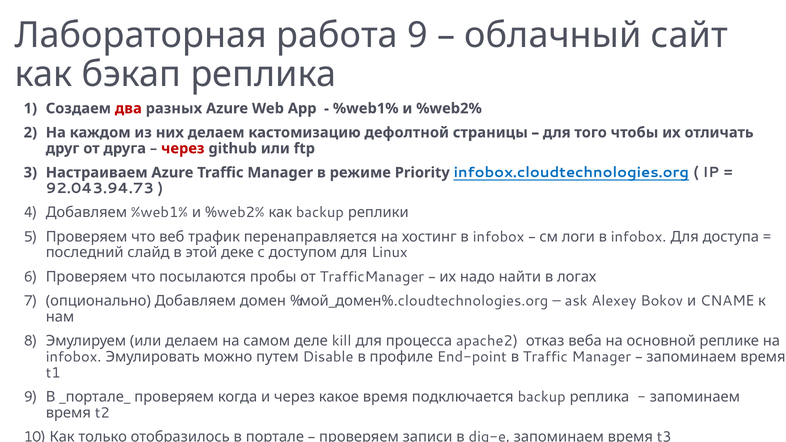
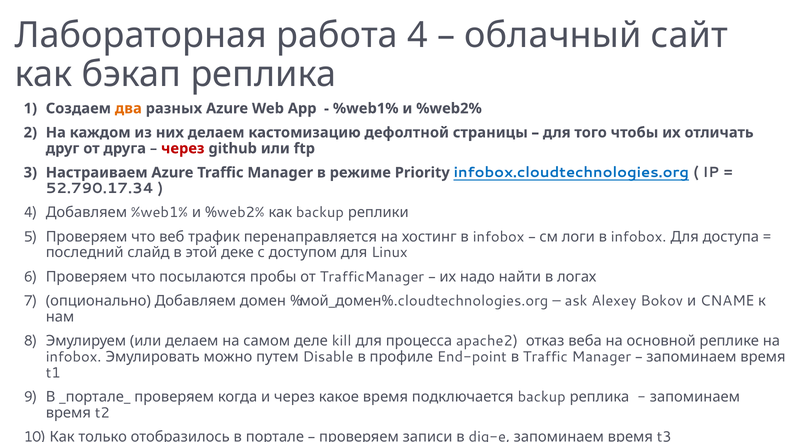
работа 9: 9 -> 4
два colour: red -> orange
92.043.94.73: 92.043.94.73 -> 52.790.17.34
